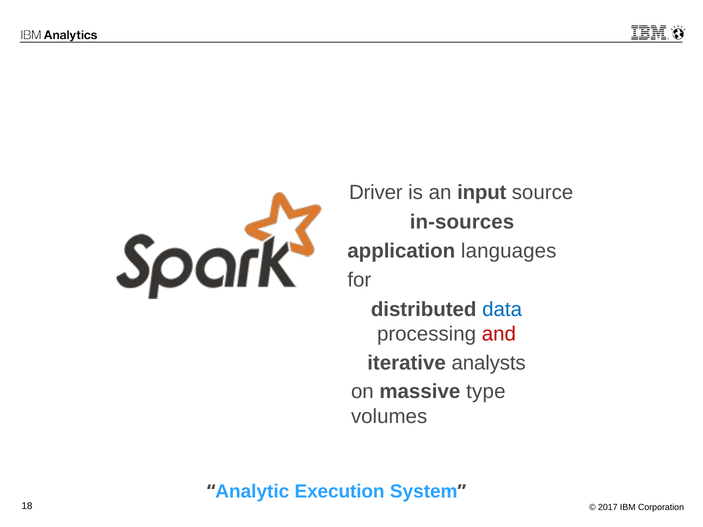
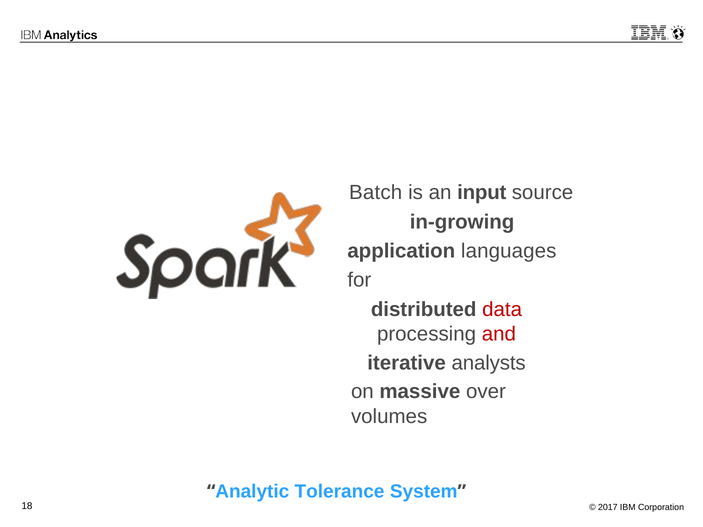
Driver: Driver -> Batch
in-sources: in-sources -> in-growing
data colour: blue -> red
type: type -> over
Execution: Execution -> Tolerance
